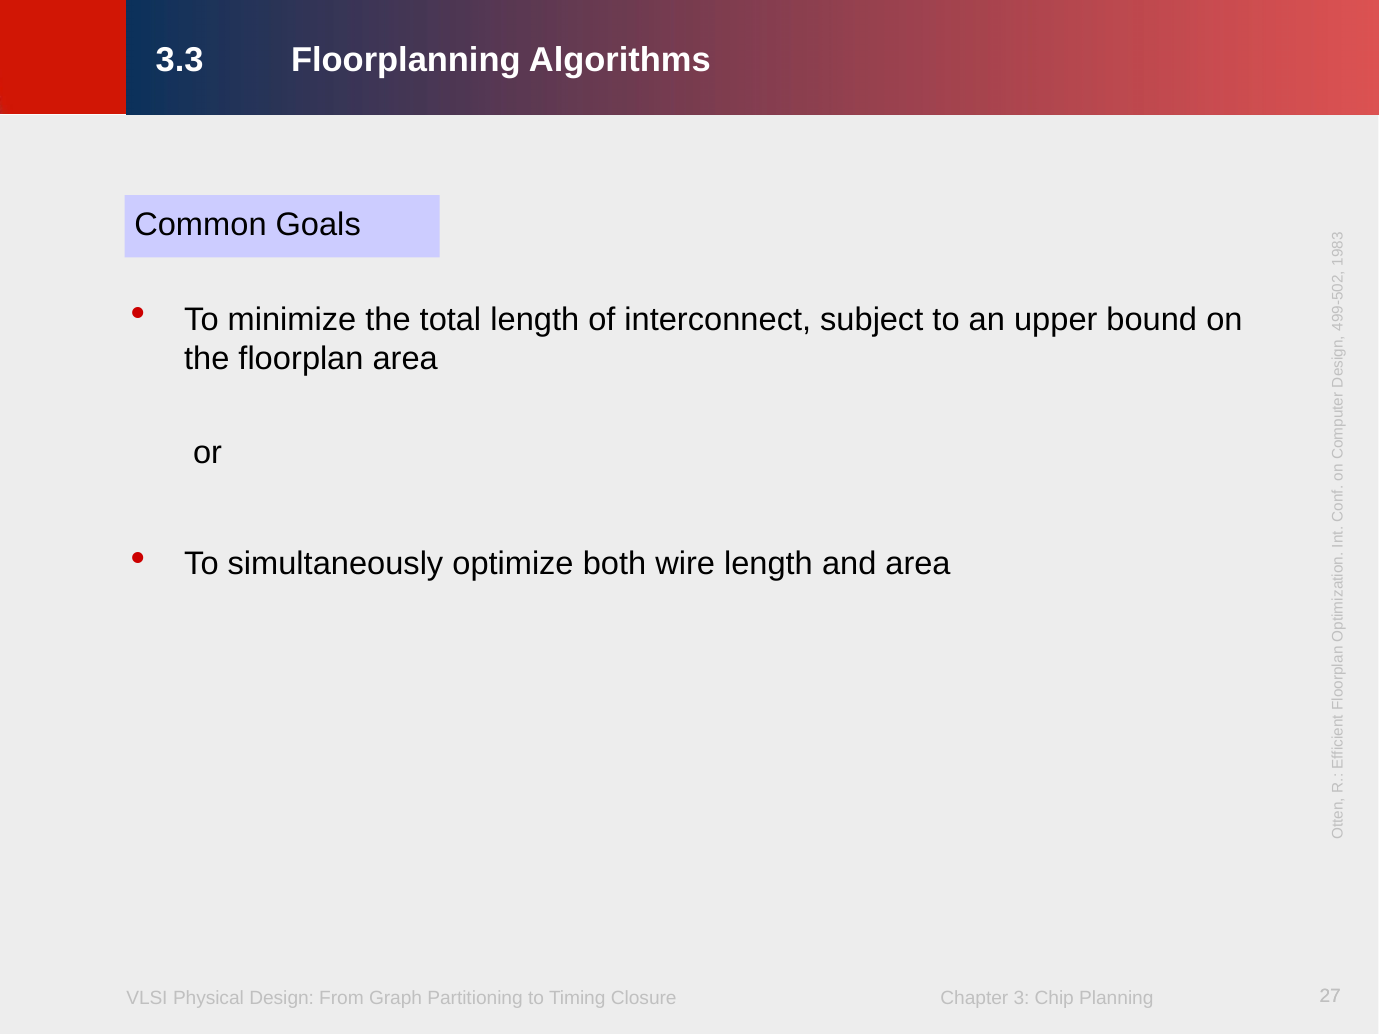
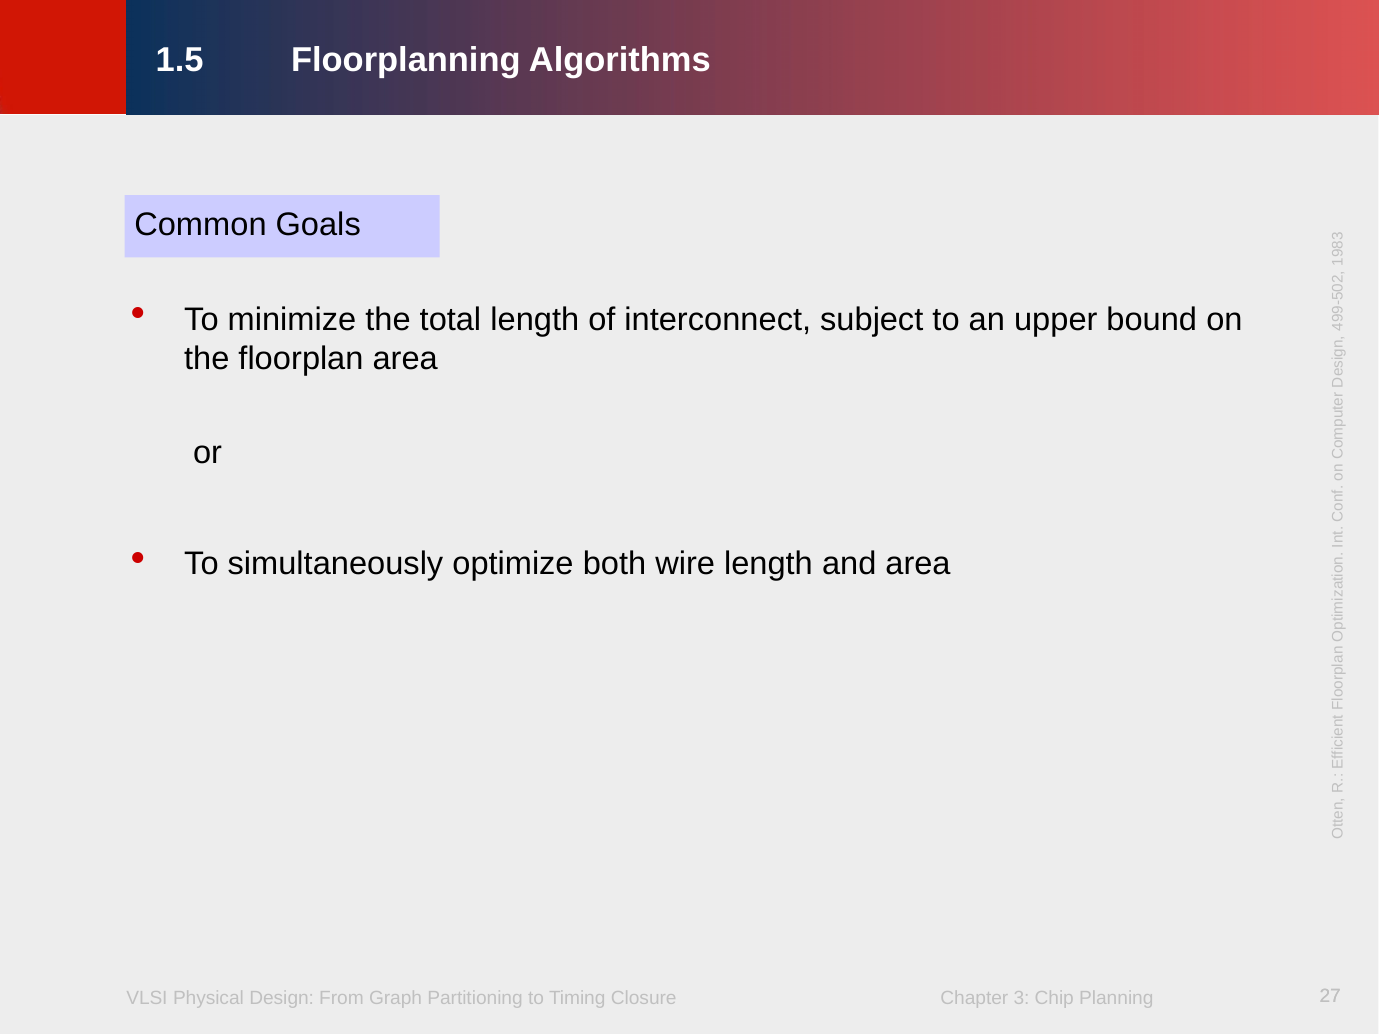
3.3: 3.3 -> 1.5
